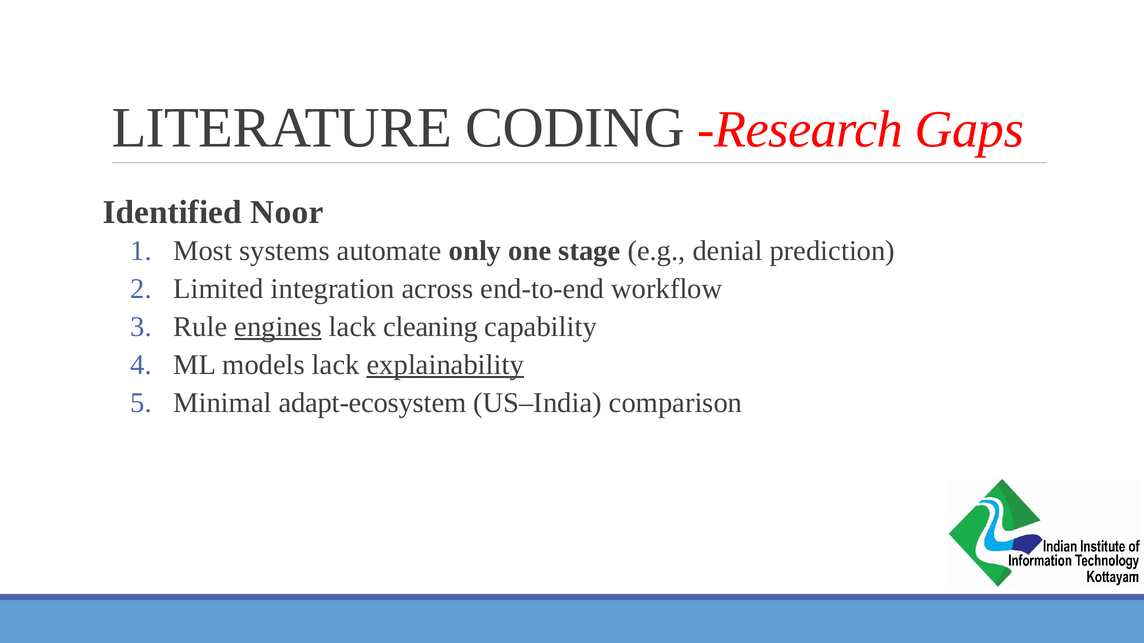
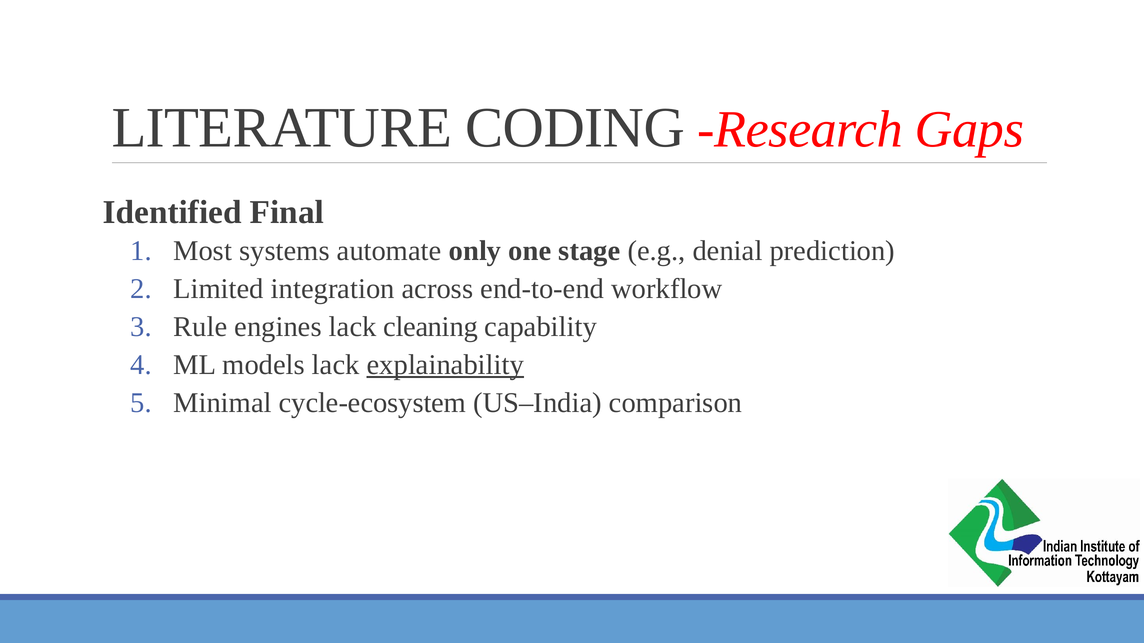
Noor: Noor -> Final
engines underline: present -> none
adapt-ecosystem: adapt-ecosystem -> cycle-ecosystem
